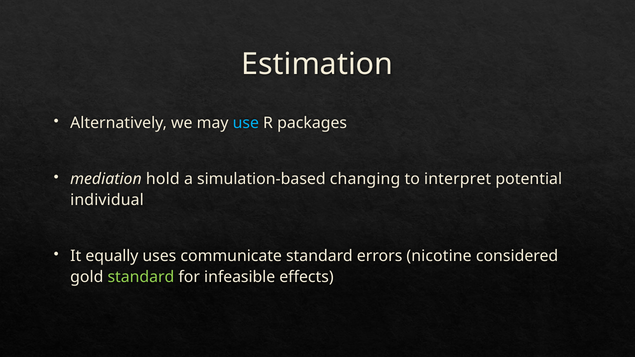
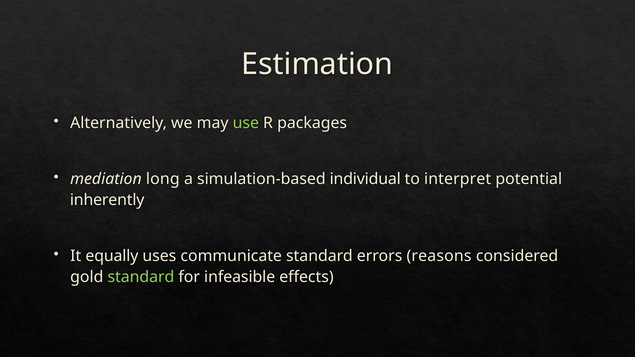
use colour: light blue -> light green
hold: hold -> long
changing: changing -> individual
individual: individual -> inherently
nicotine: nicotine -> reasons
